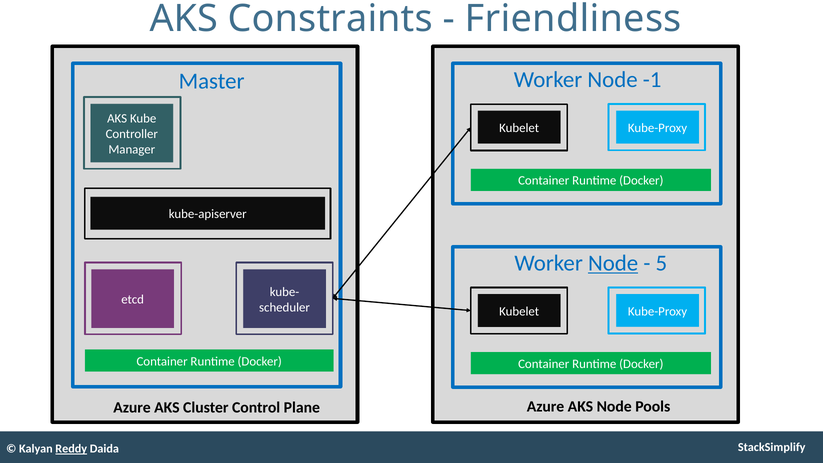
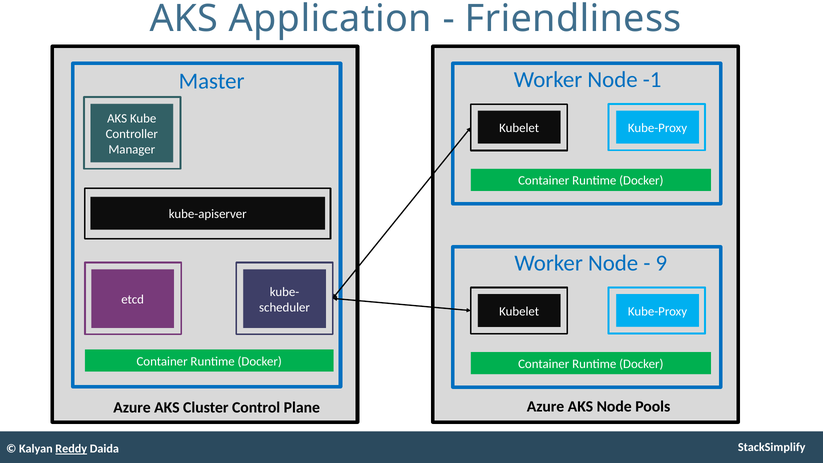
Constraints: Constraints -> Application
Node at (613, 263) underline: present -> none
5: 5 -> 9
